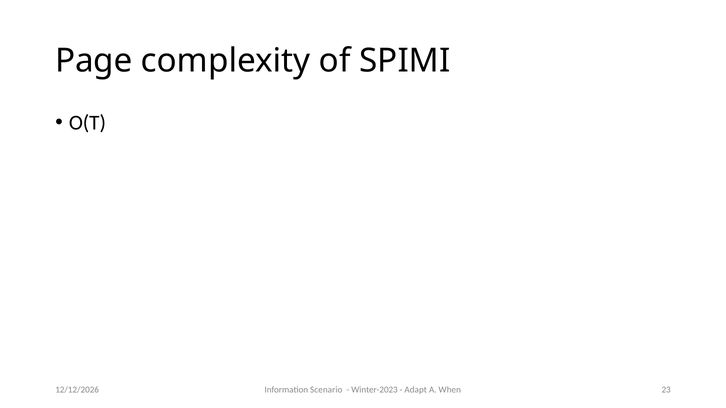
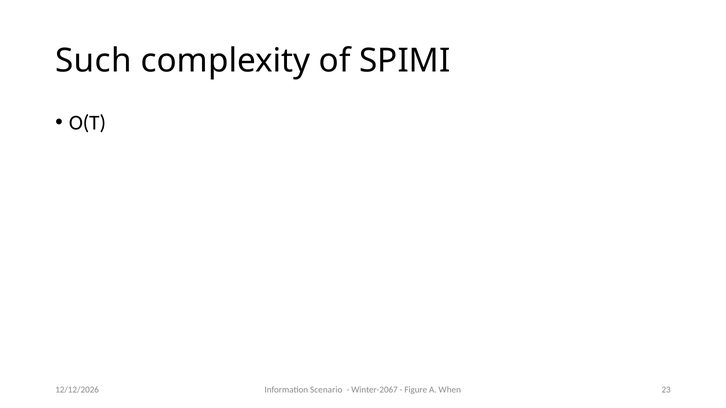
Page: Page -> Such
Winter-2023: Winter-2023 -> Winter-2067
Adapt: Adapt -> Figure
